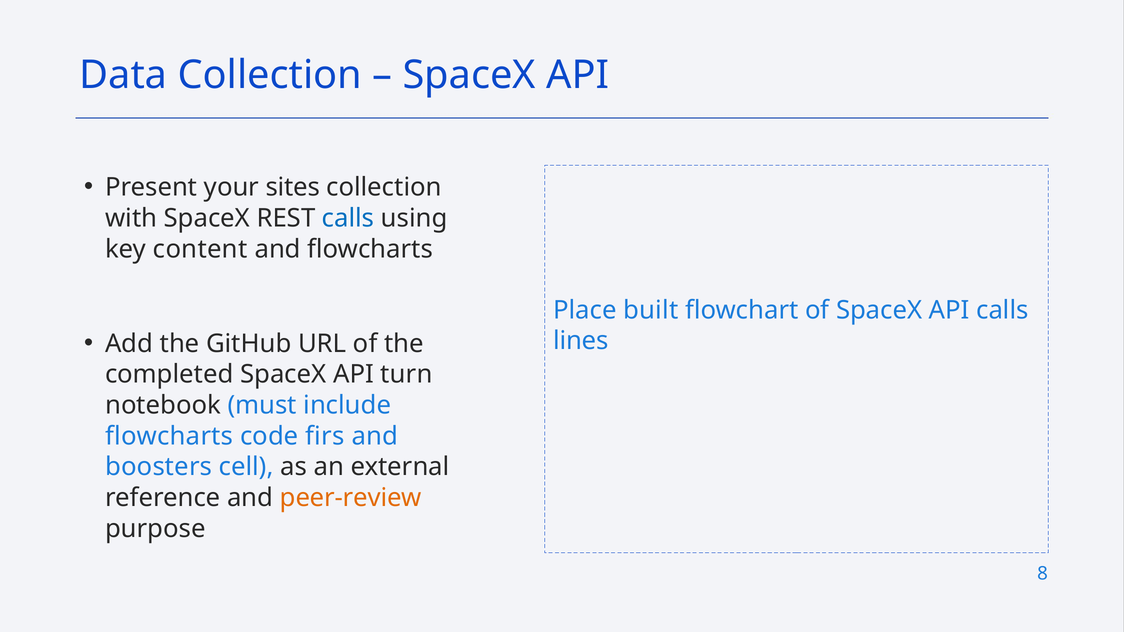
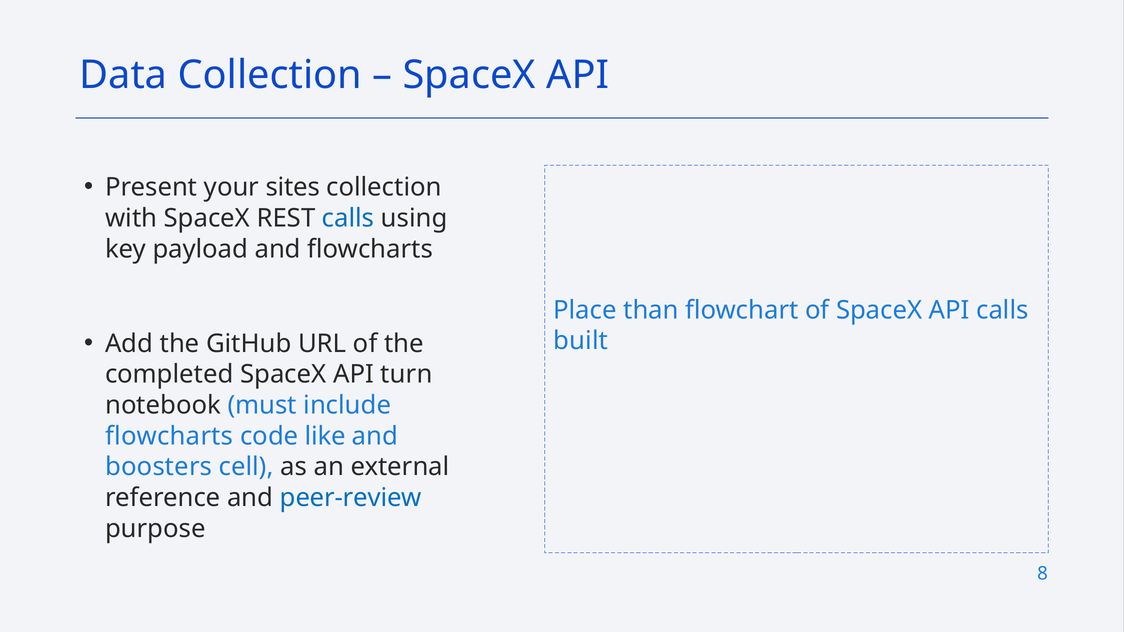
content: content -> payload
built: built -> than
lines: lines -> built
firs: firs -> like
peer-review colour: orange -> blue
